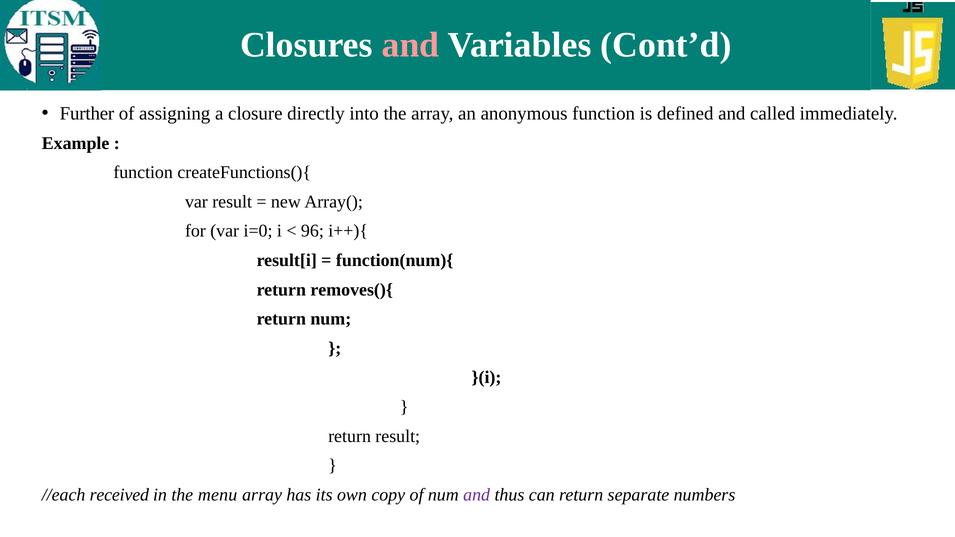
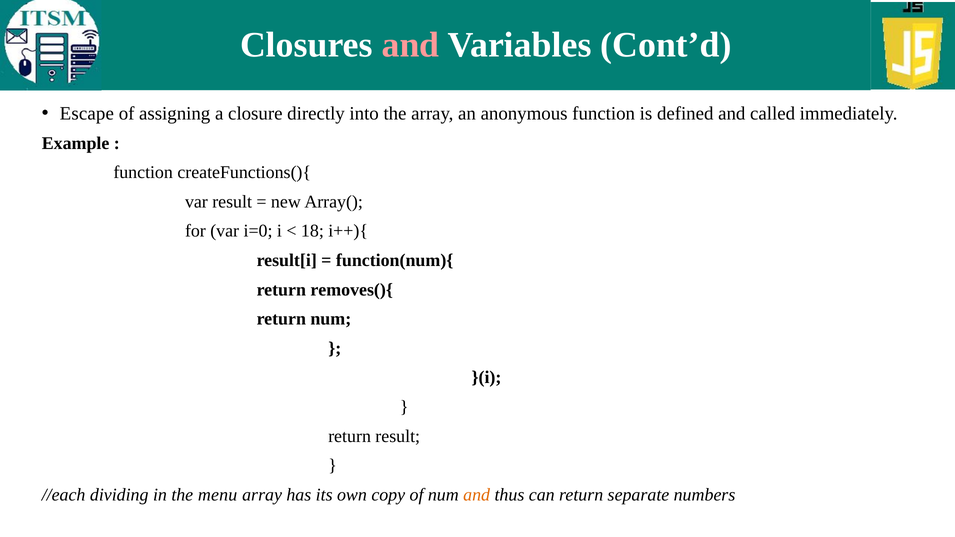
Further: Further -> Escape
96: 96 -> 18
received: received -> dividing
and at (477, 495) colour: purple -> orange
